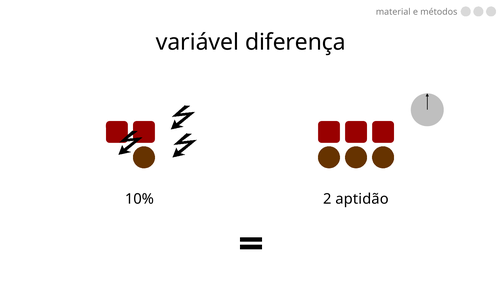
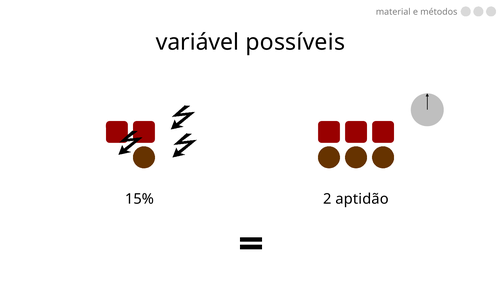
diferença: diferença -> possíveis
10%: 10% -> 15%
